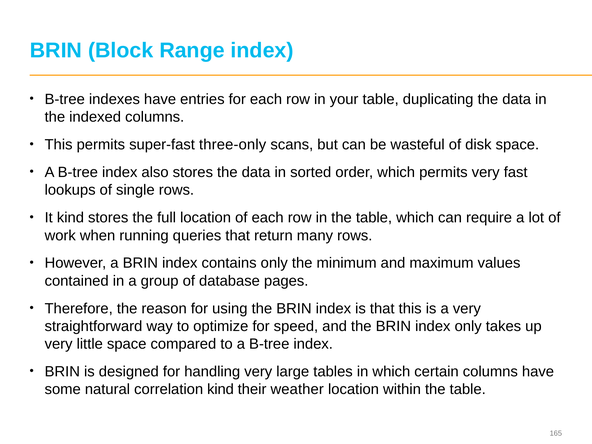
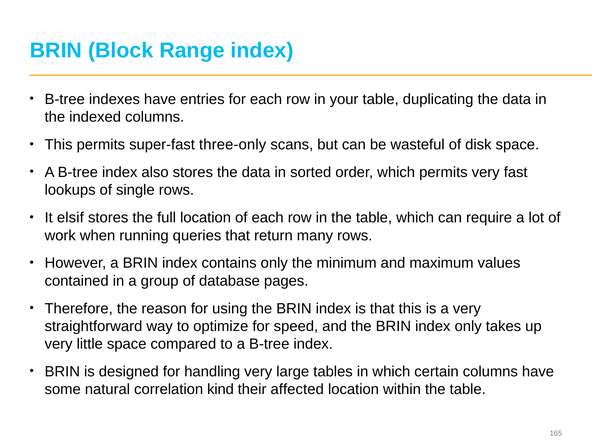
It kind: kind -> elsif
weather: weather -> affected
